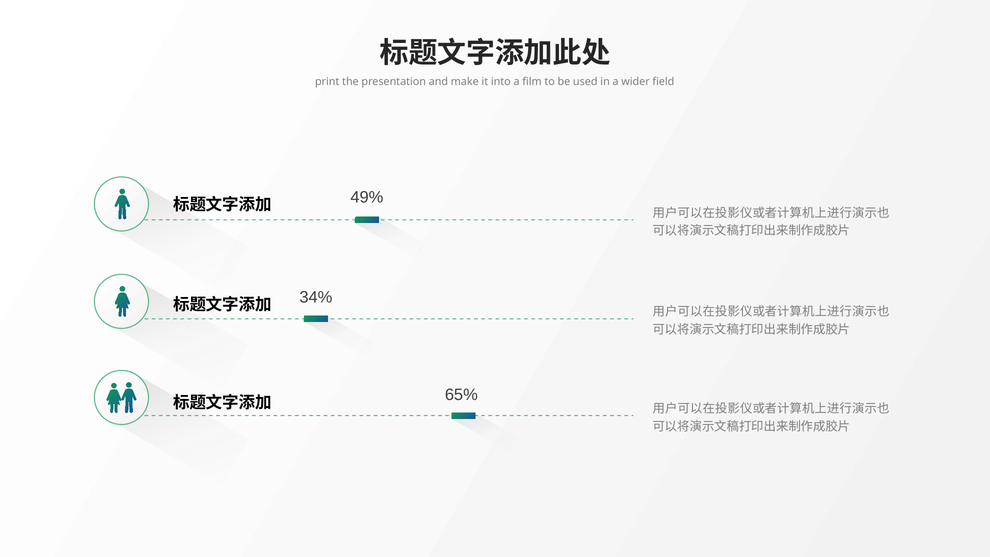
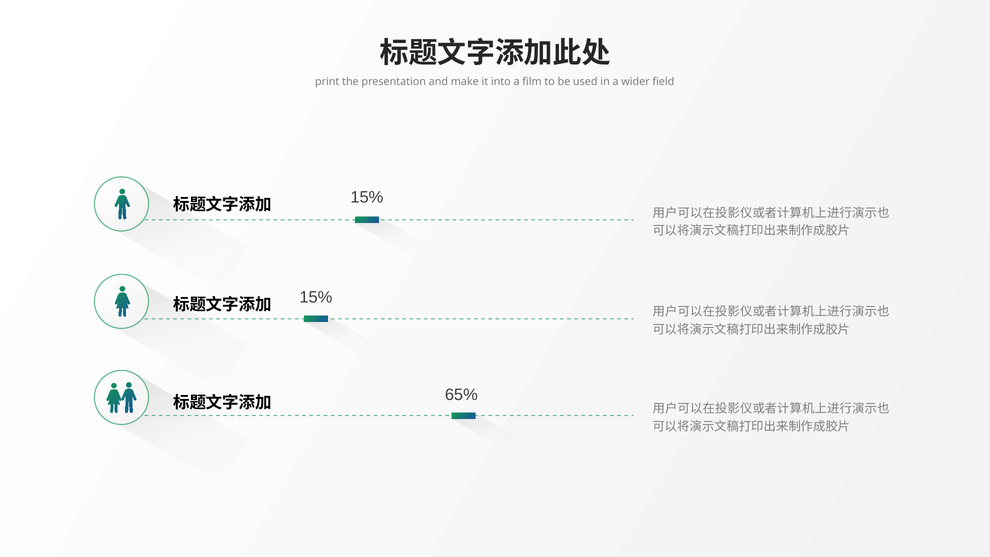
49% at (367, 197): 49% -> 15%
34% at (316, 297): 34% -> 15%
